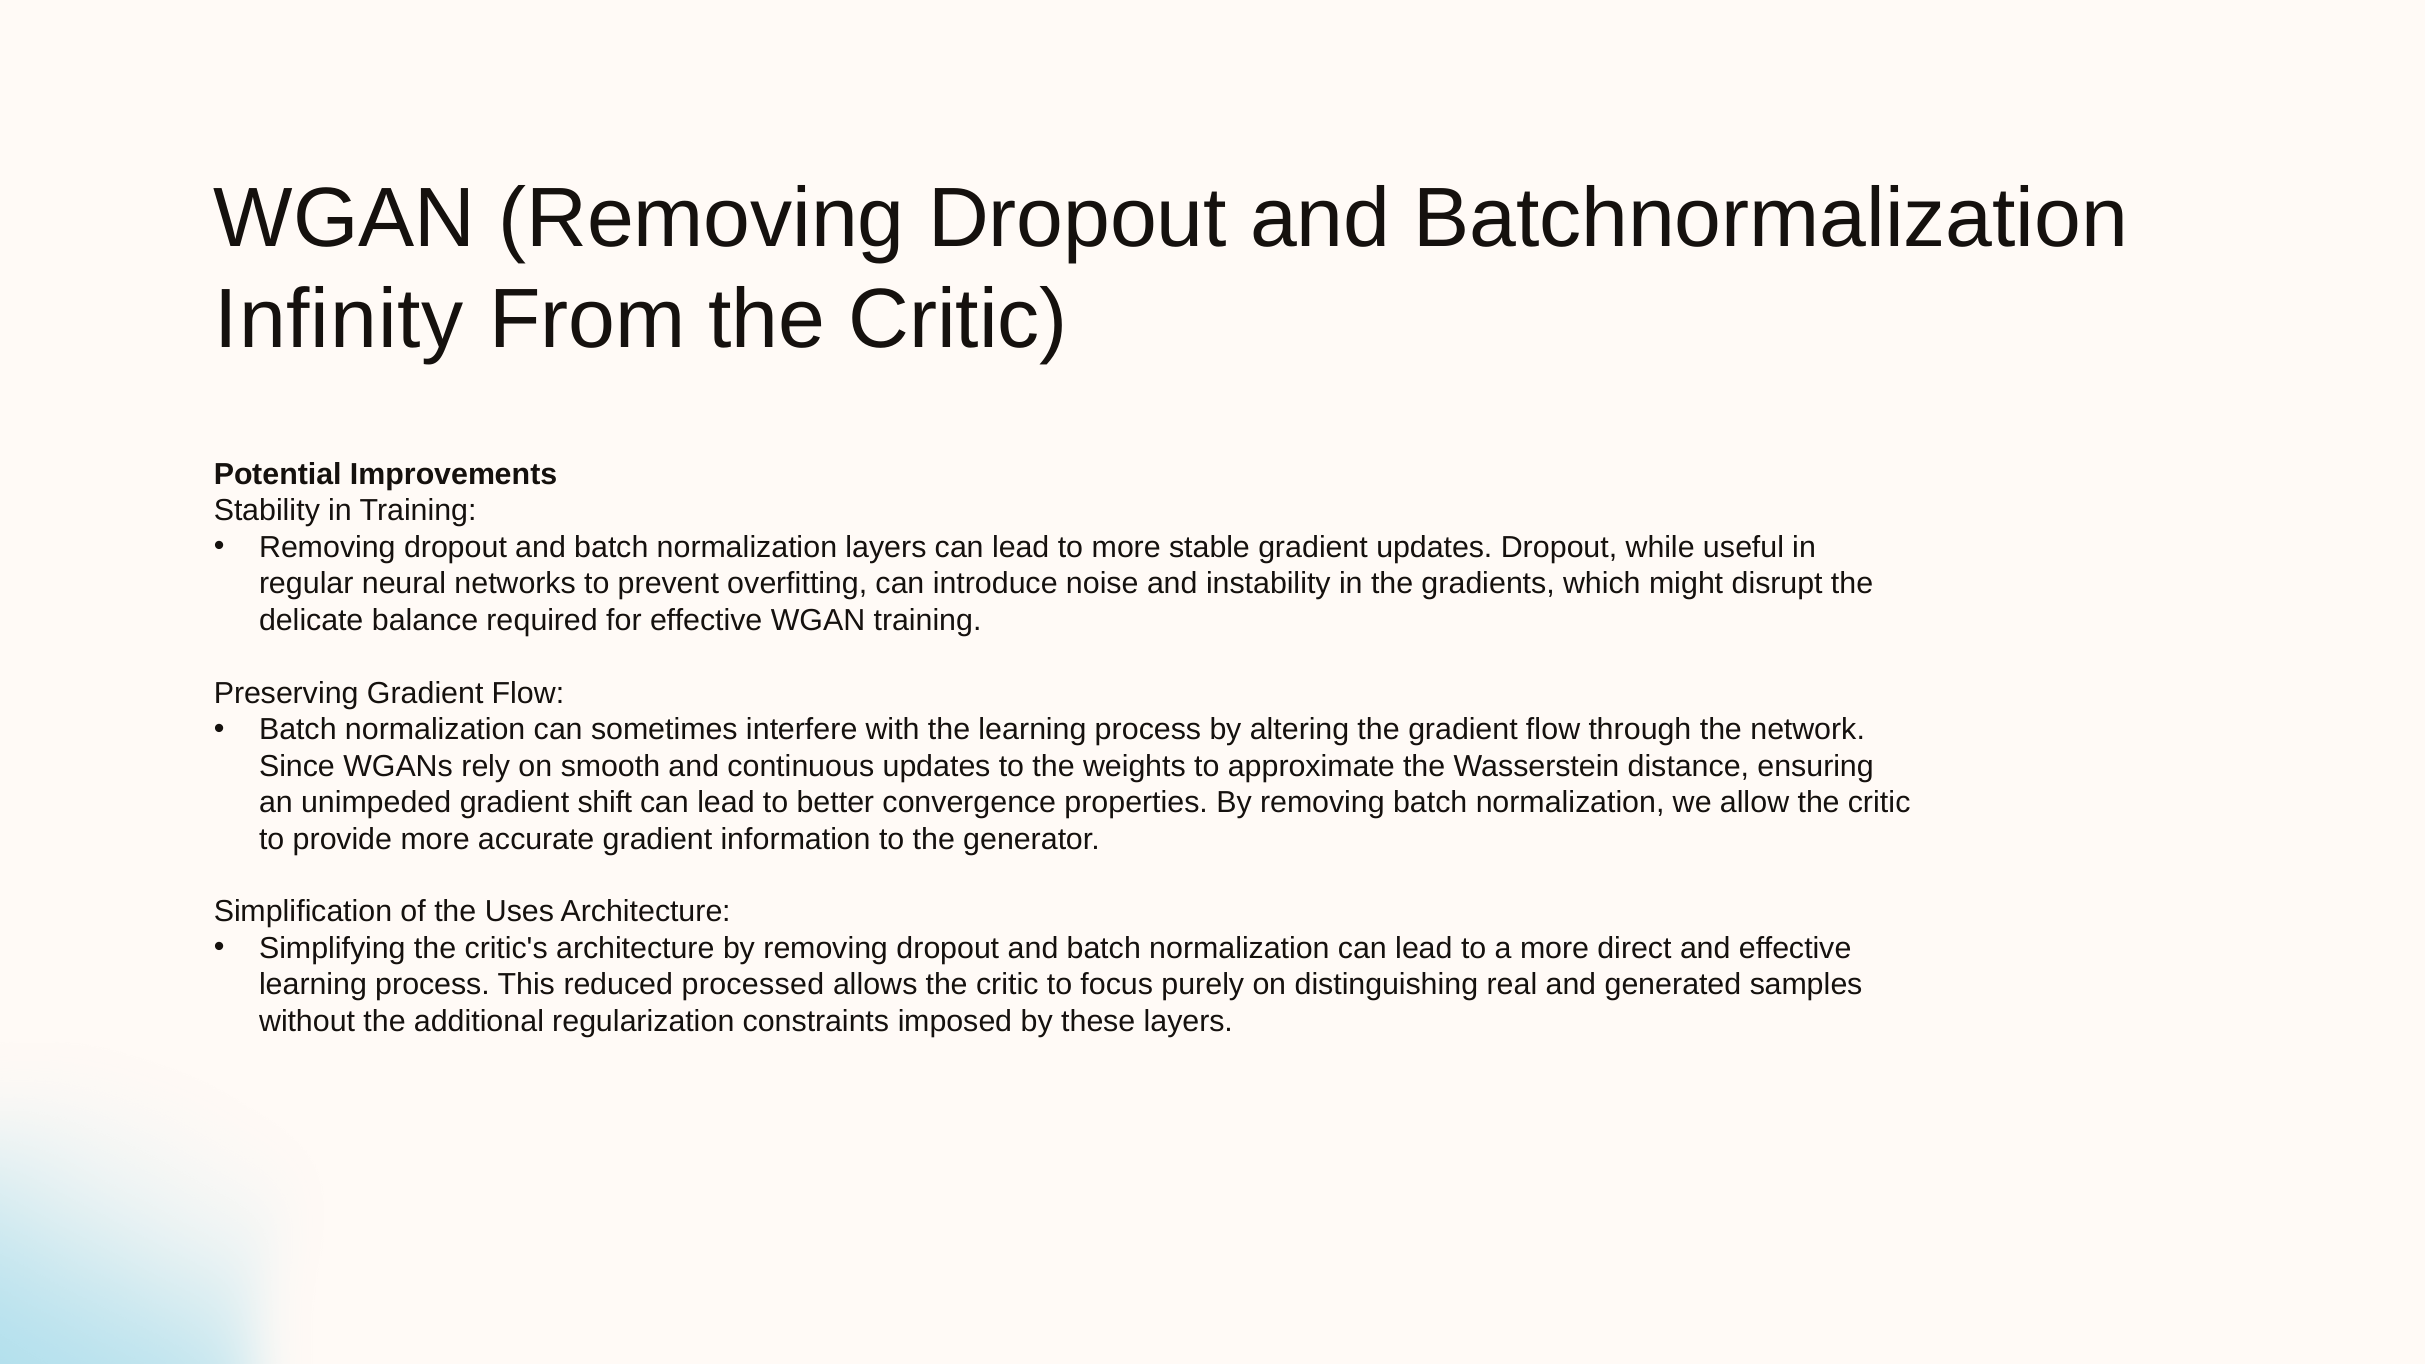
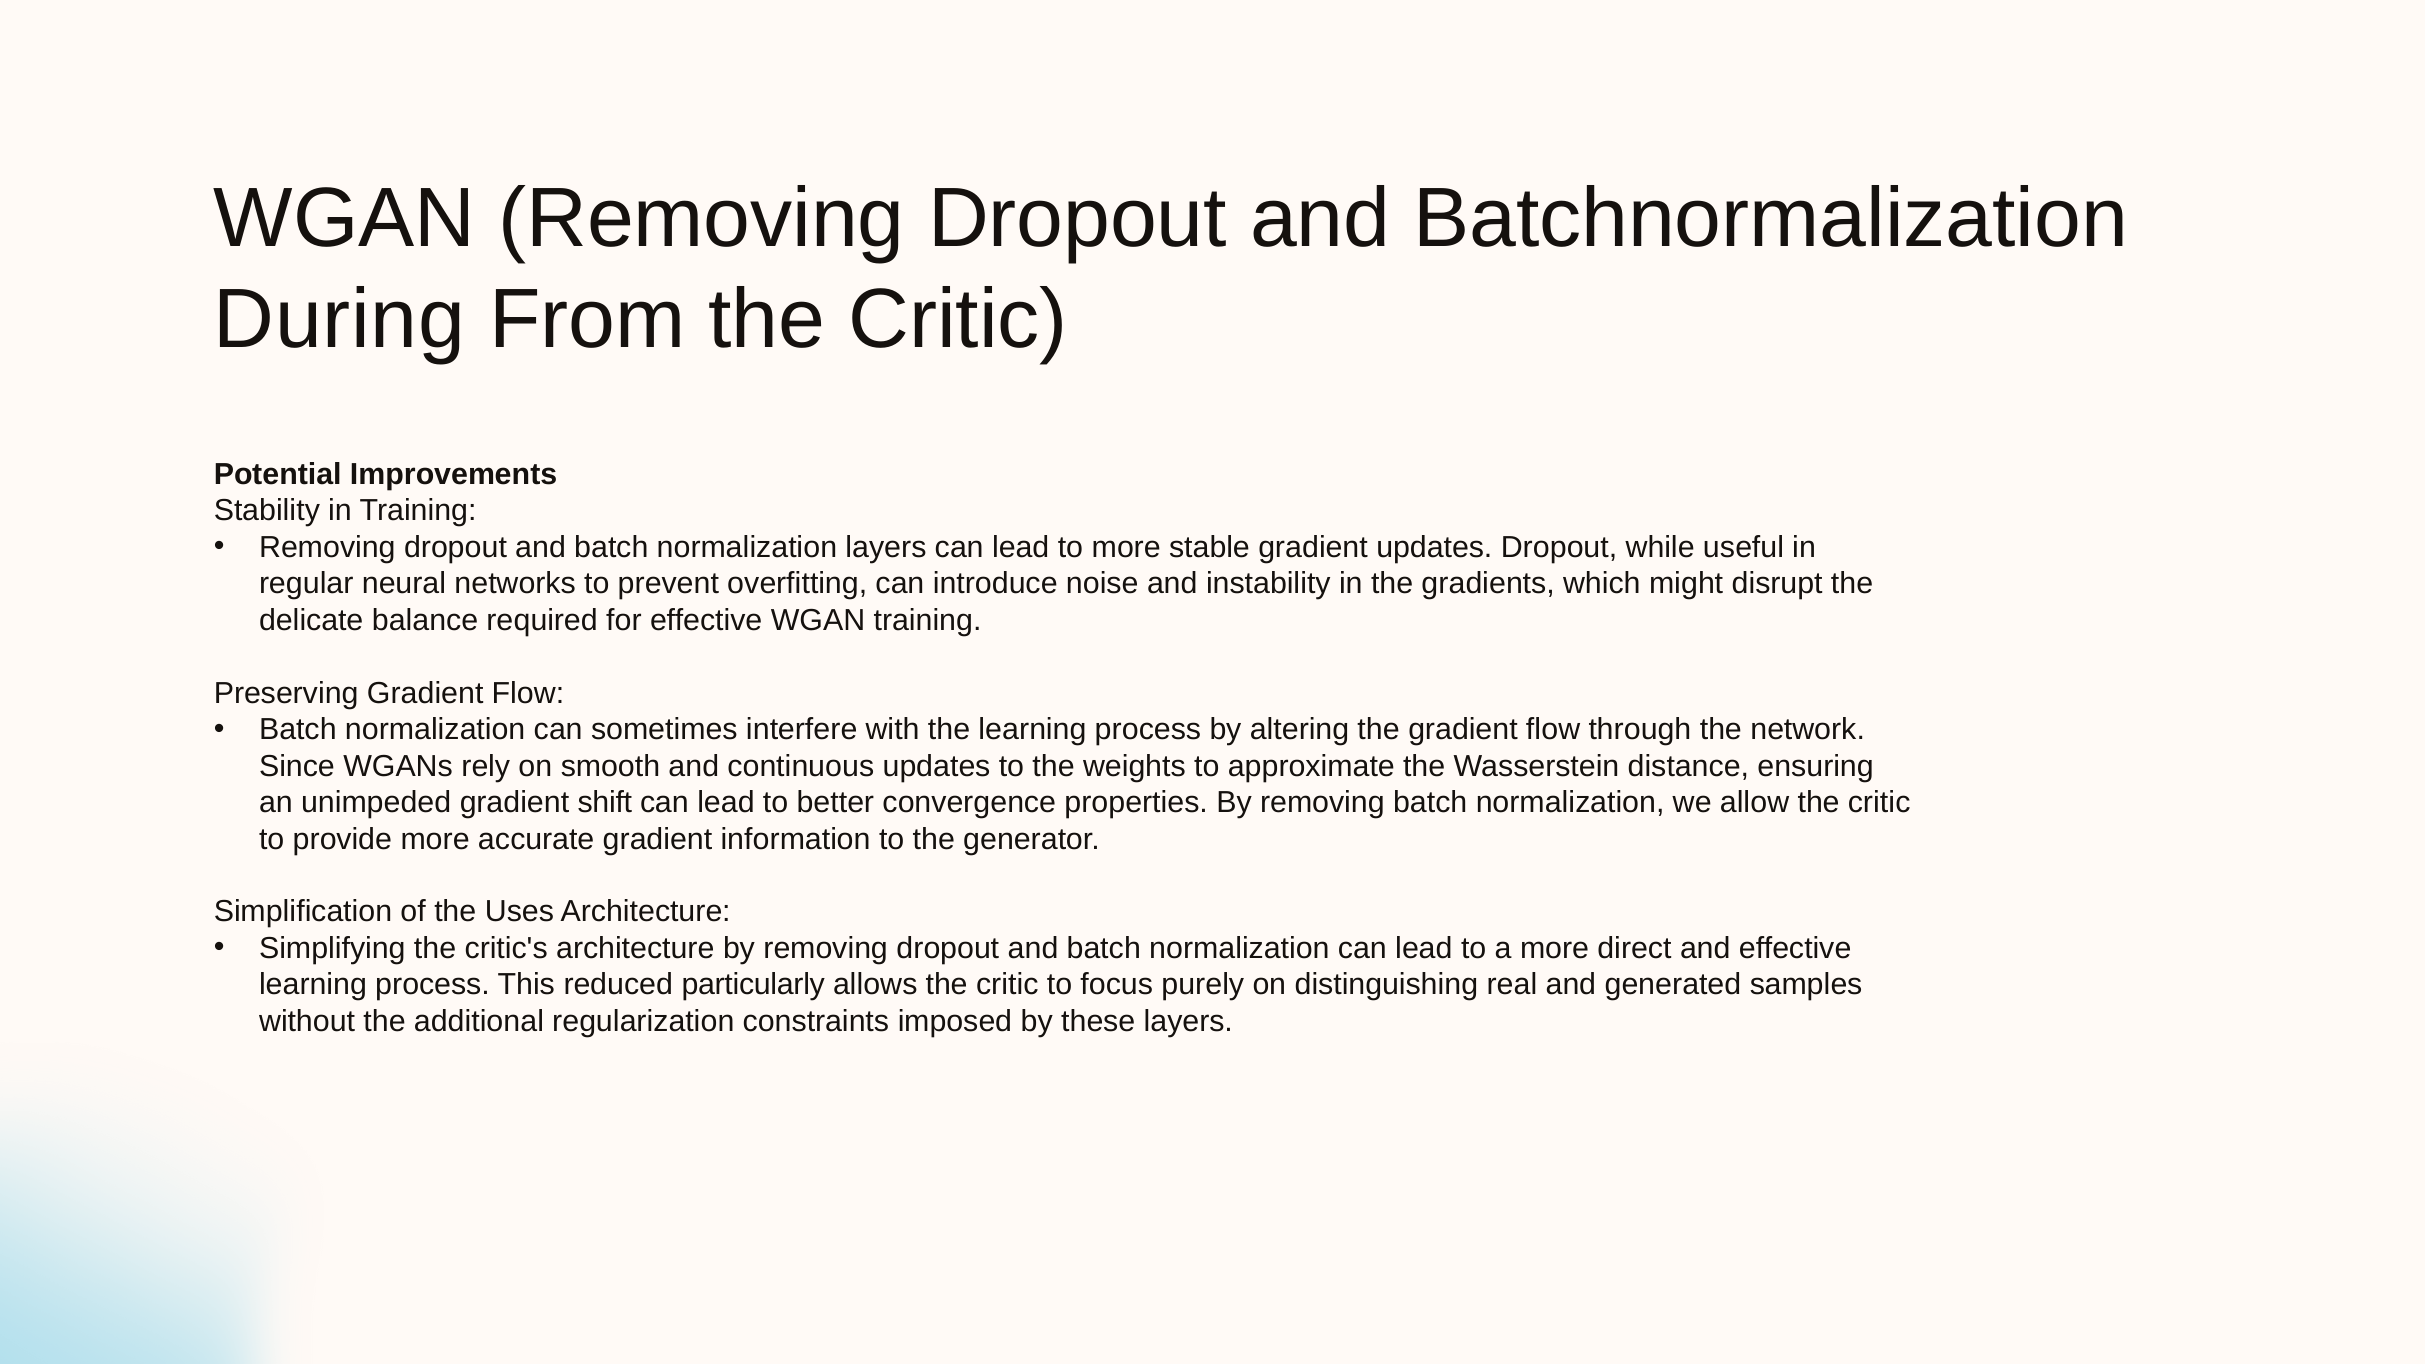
Infinity: Infinity -> During
processed: processed -> particularly
